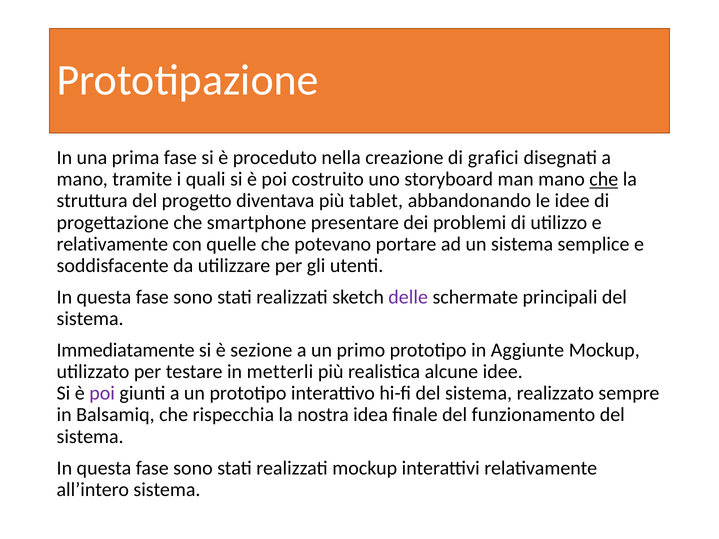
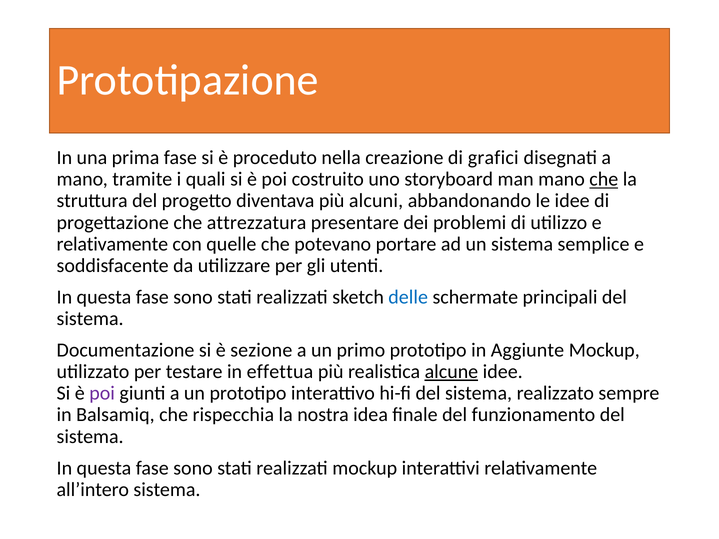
tablet: tablet -> alcuni
smartphone: smartphone -> attrezzatura
delle colour: purple -> blue
Immediatamente: Immediatamente -> Documentazione
metterli: metterli -> effettua
alcune underline: none -> present
